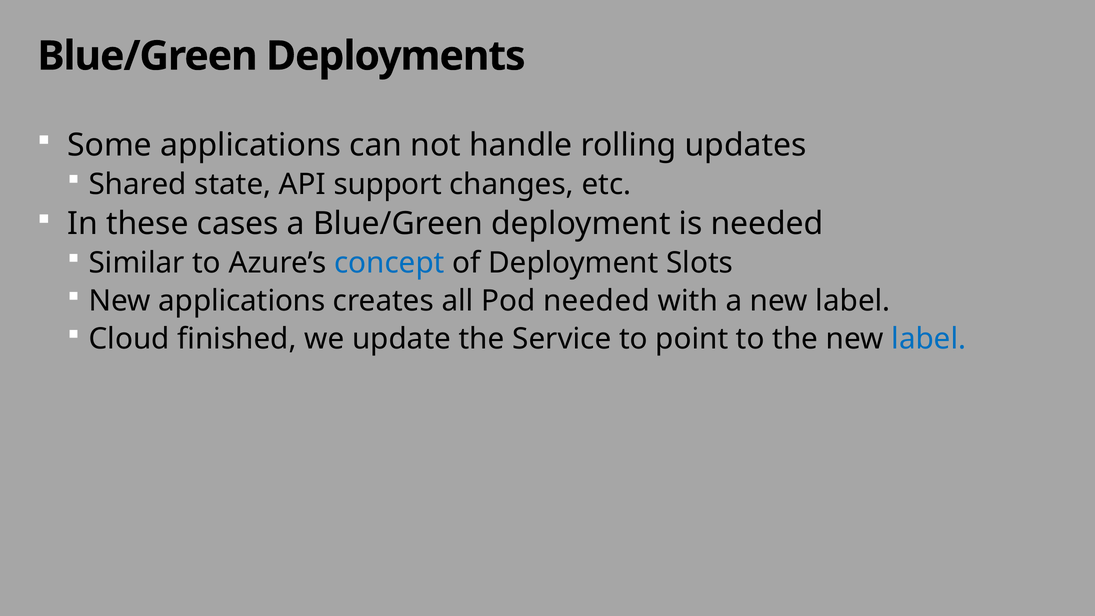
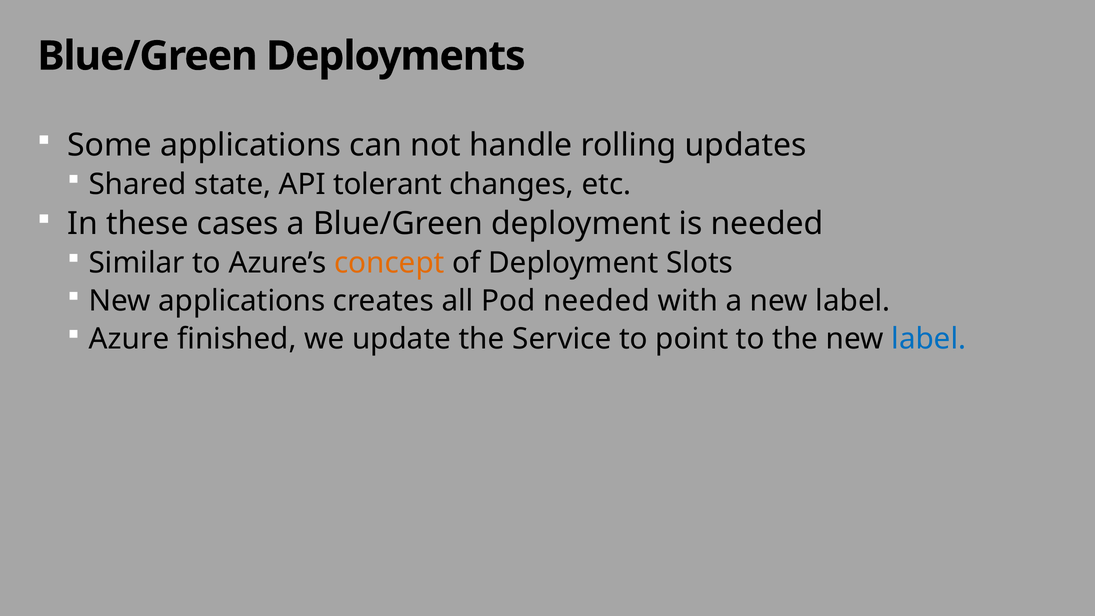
support: support -> tolerant
concept colour: blue -> orange
Cloud: Cloud -> Azure
